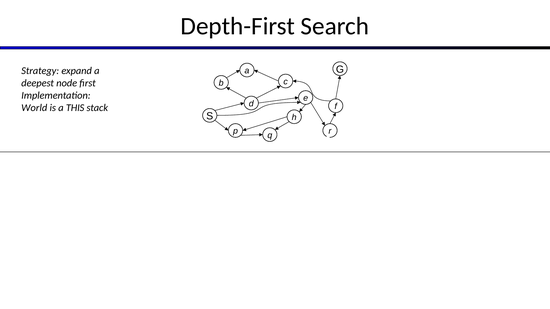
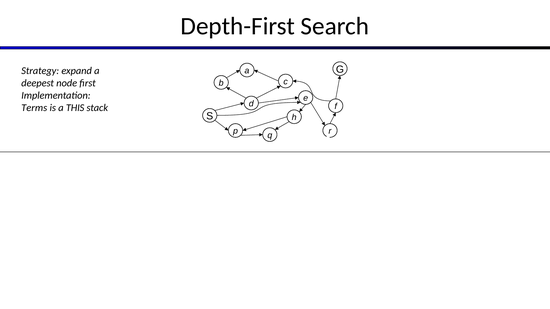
World: World -> Terms
